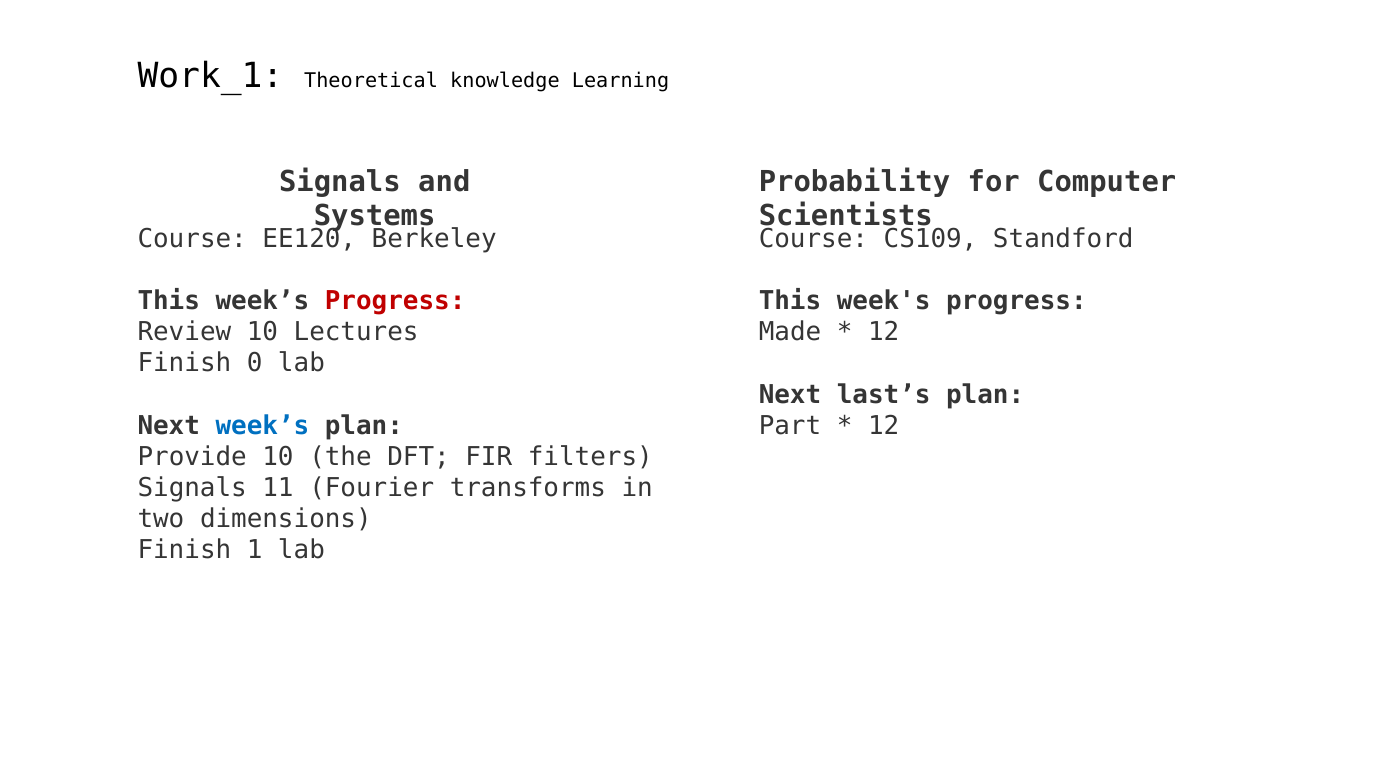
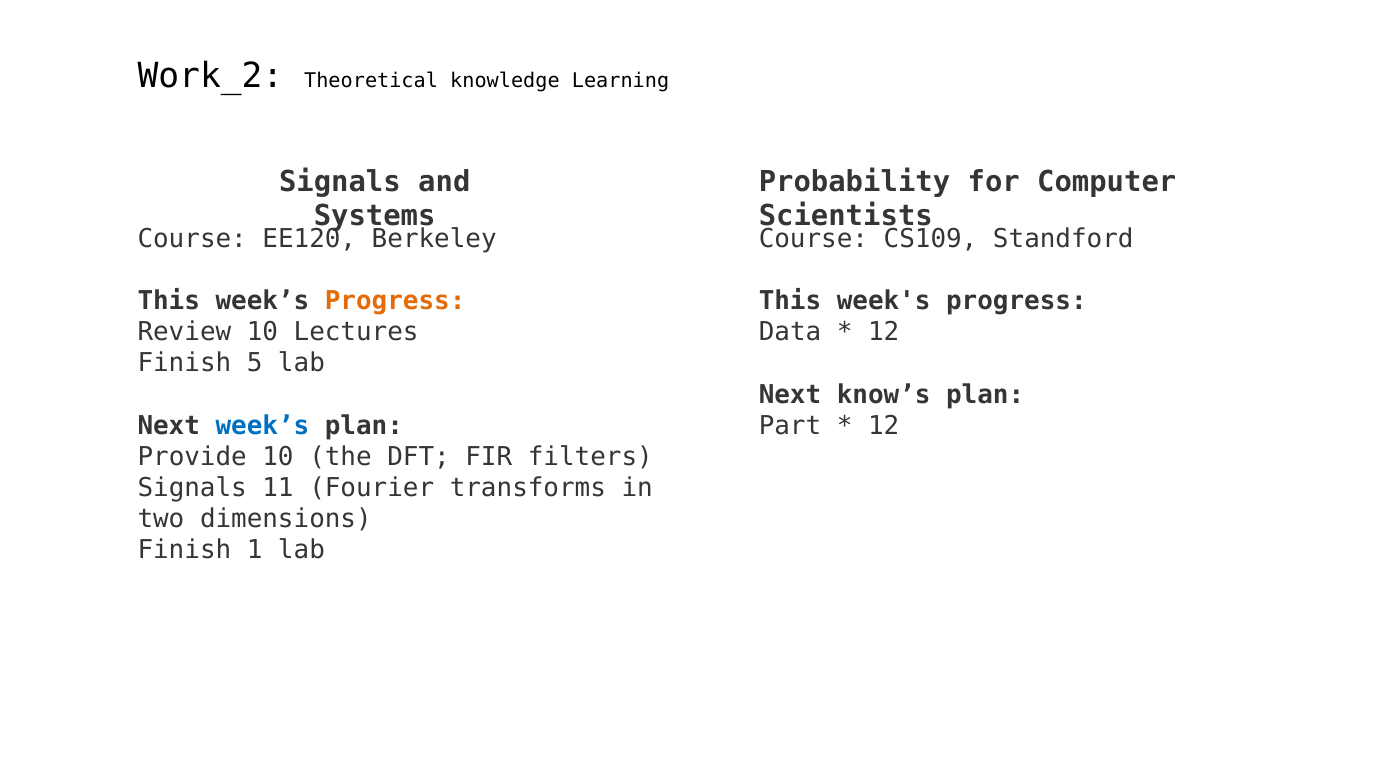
Work_1: Work_1 -> Work_2
Progress at (395, 301) colour: red -> orange
Made: Made -> Data
0: 0 -> 5
last’s: last’s -> know’s
